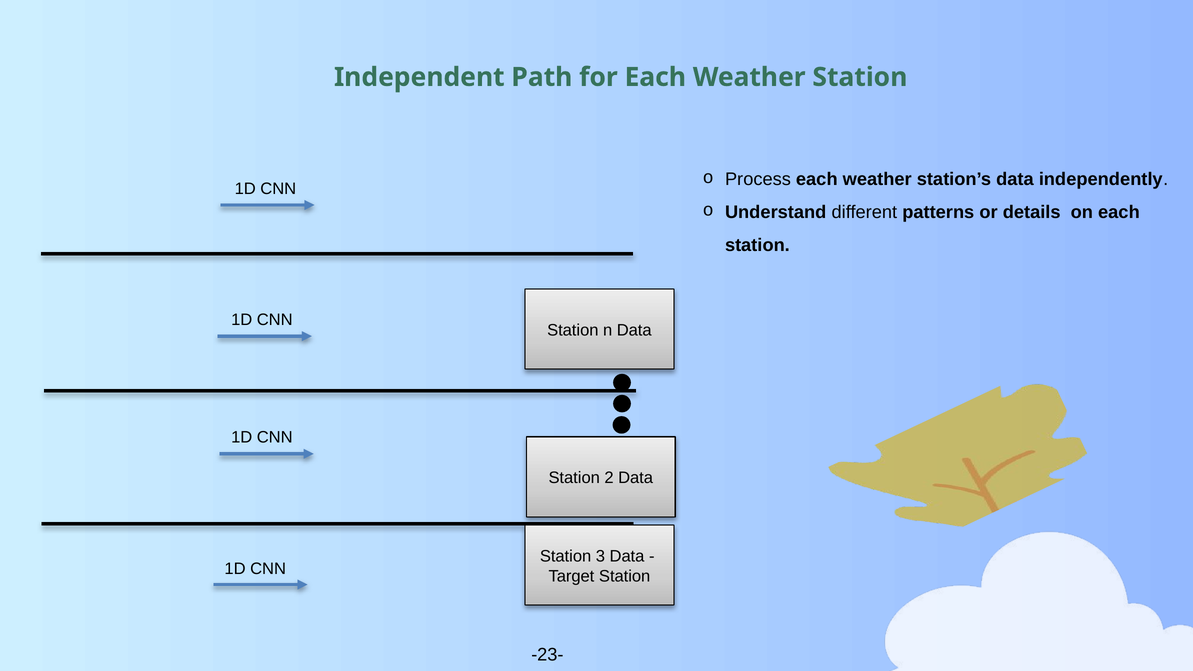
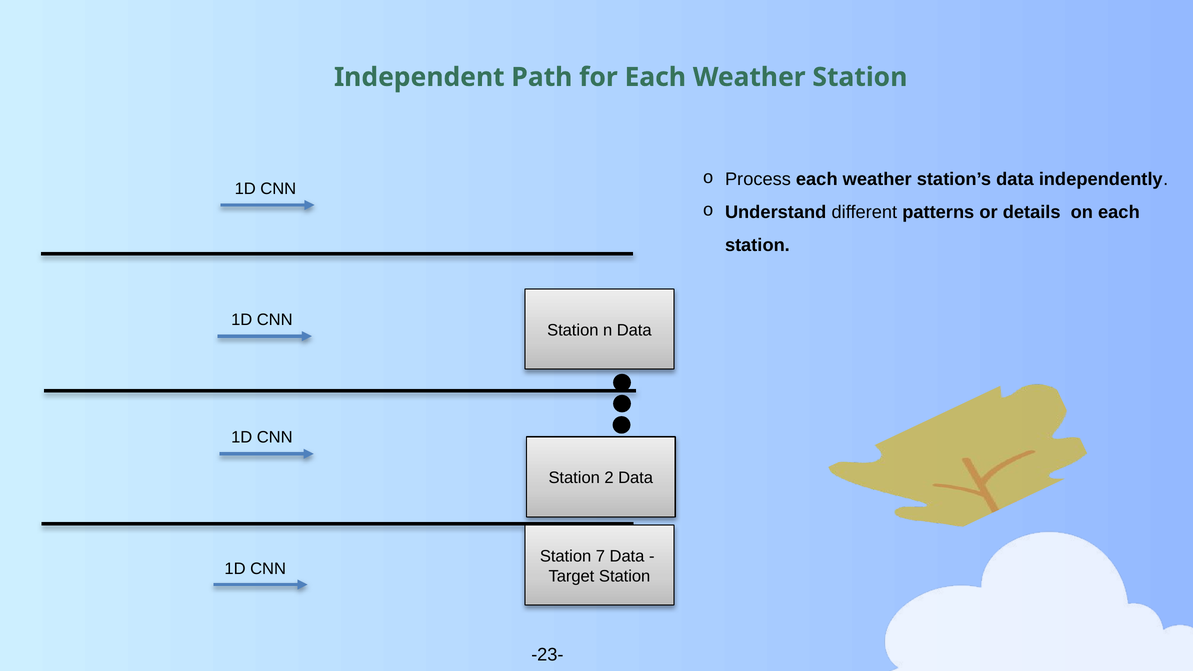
3: 3 -> 7
